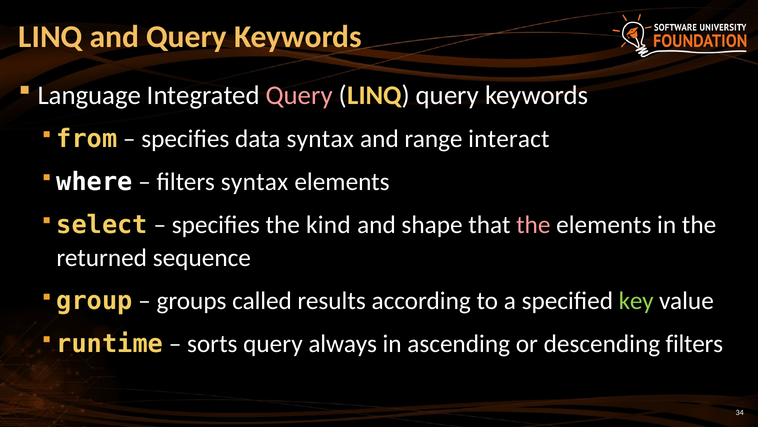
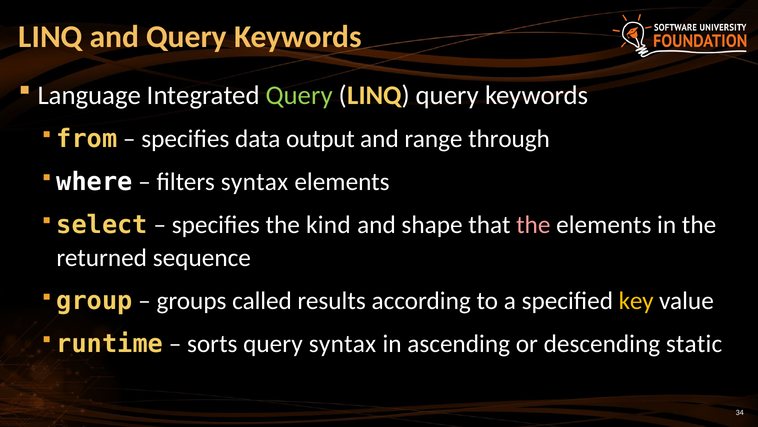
Query at (299, 95) colour: pink -> light green
data syntax: syntax -> output
interact: interact -> through
key colour: light green -> yellow
query always: always -> syntax
descending filters: filters -> static
